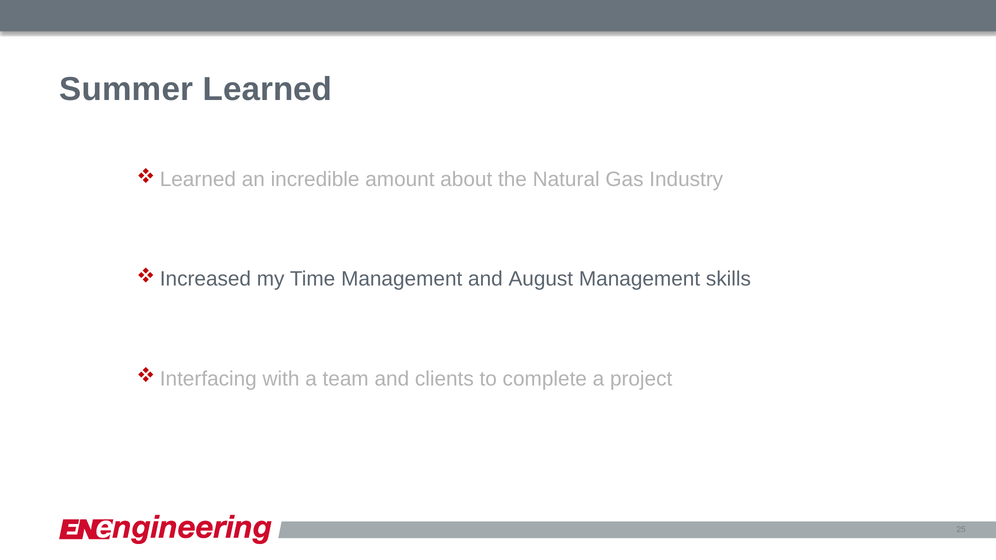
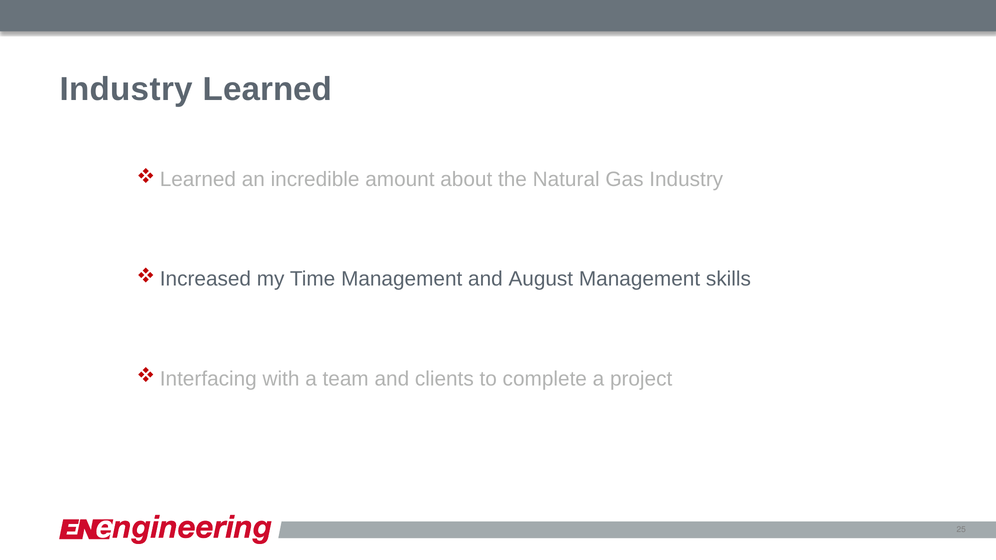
Summer at (126, 89): Summer -> Industry
